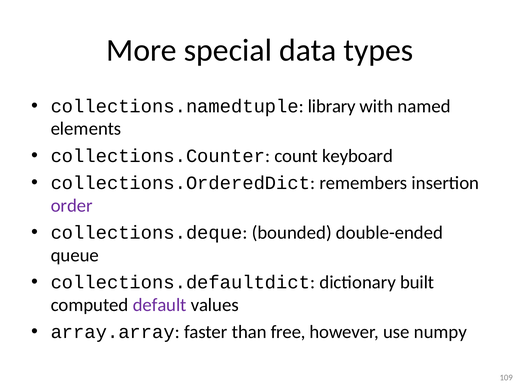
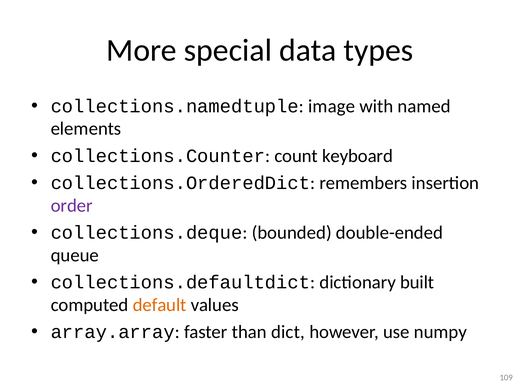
library: library -> image
default colour: purple -> orange
free: free -> dict
